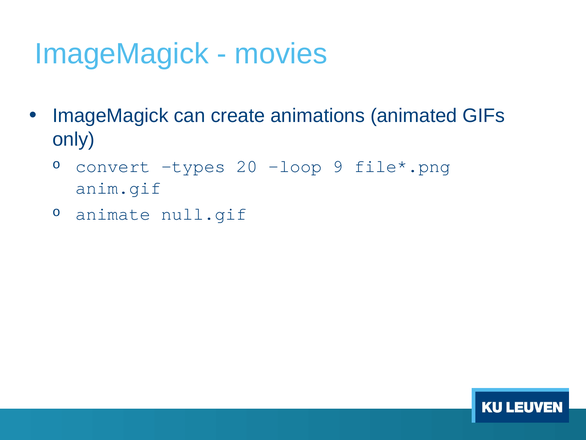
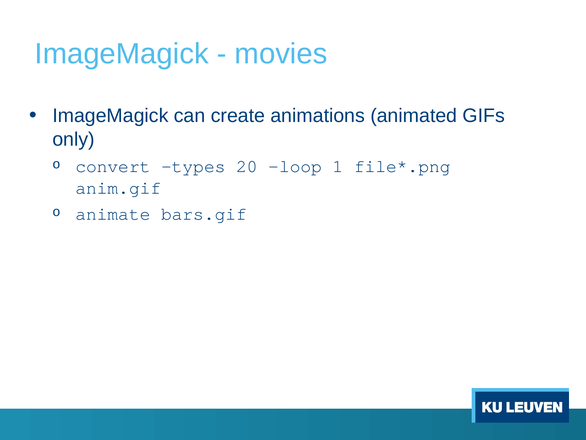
9: 9 -> 1
null.gif: null.gif -> bars.gif
